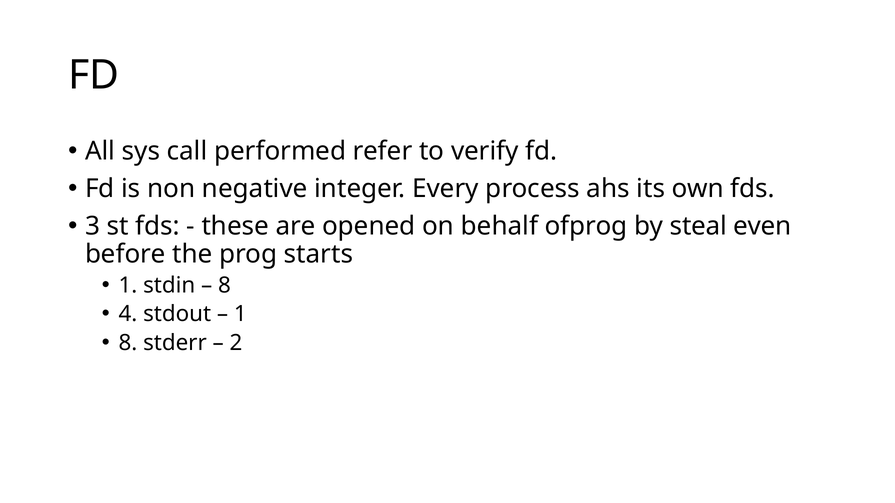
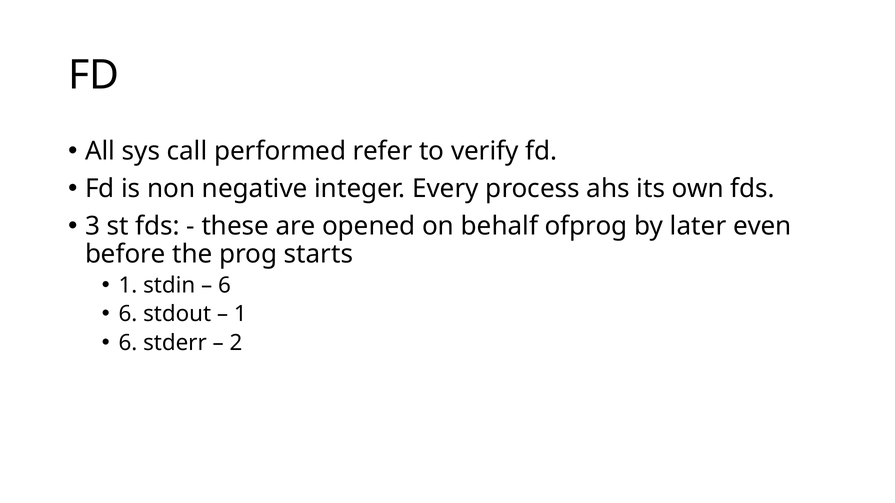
steal: steal -> later
8 at (224, 285): 8 -> 6
4 at (128, 314): 4 -> 6
8 at (128, 343): 8 -> 6
